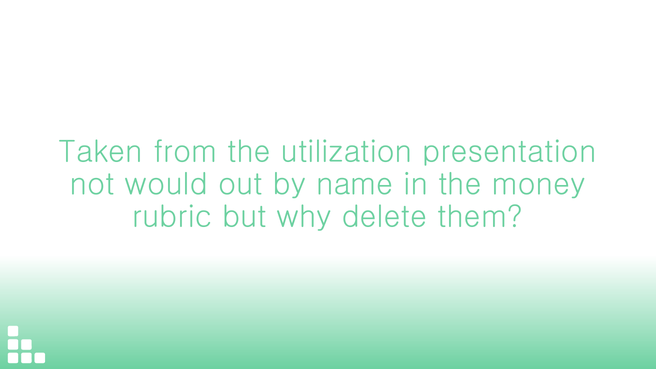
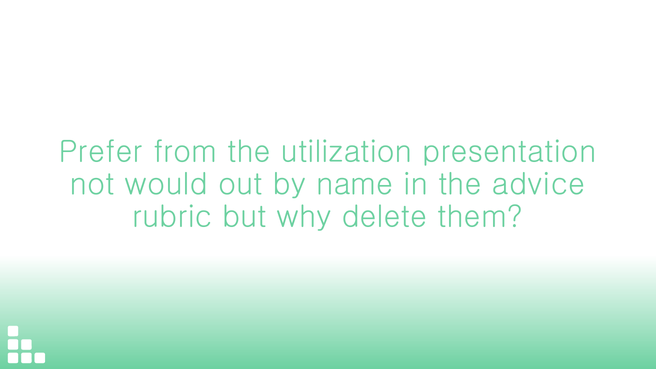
Taken: Taken -> Prefer
money: money -> advice
